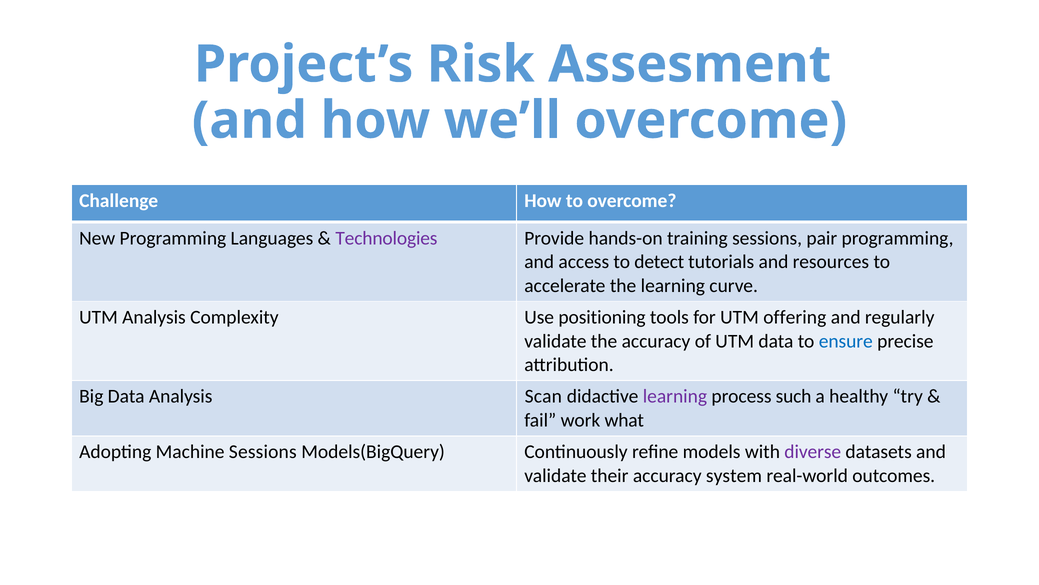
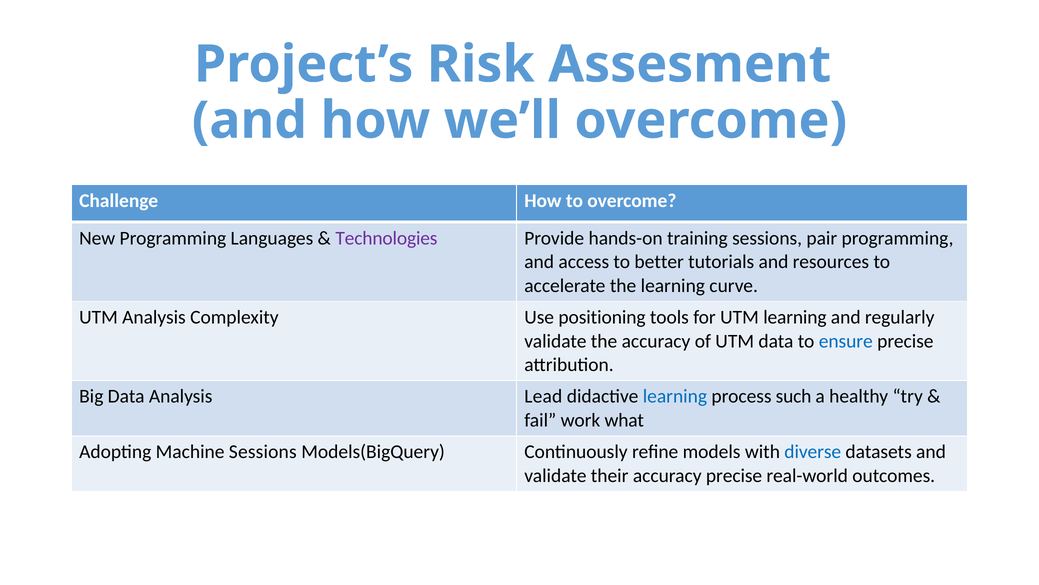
detect: detect -> better
UTM offering: offering -> learning
Scan: Scan -> Lead
learning at (675, 396) colour: purple -> blue
diverse colour: purple -> blue
accuracy system: system -> precise
